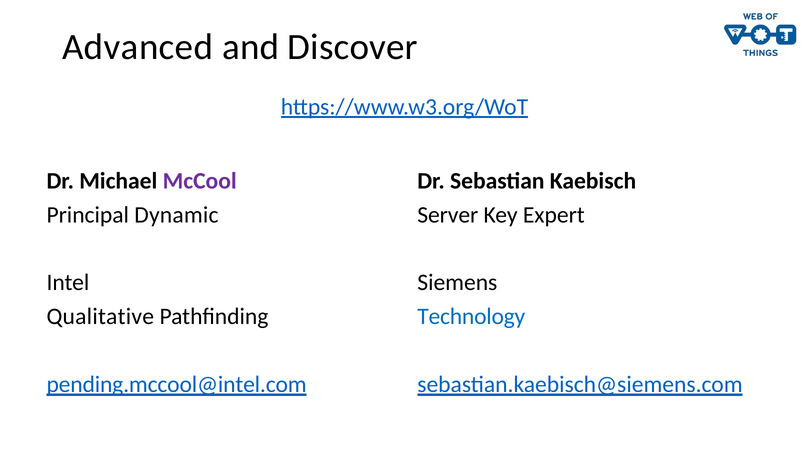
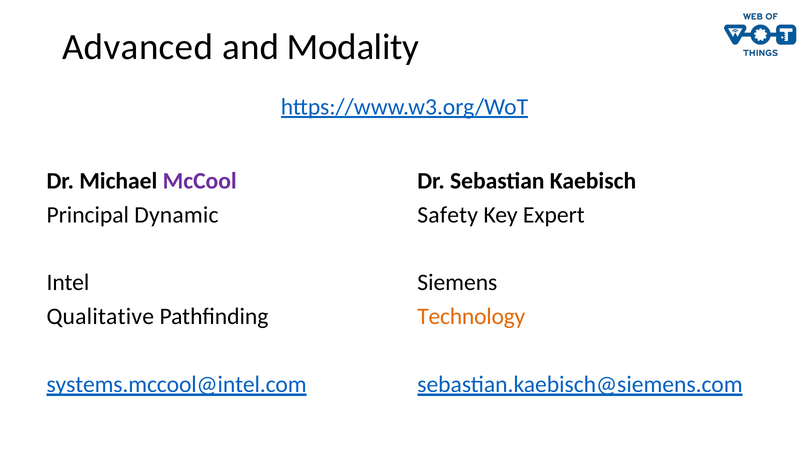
Discover: Discover -> Modality
Server: Server -> Safety
Technology colour: blue -> orange
pending.mccool@intel.com: pending.mccool@intel.com -> systems.mccool@intel.com
